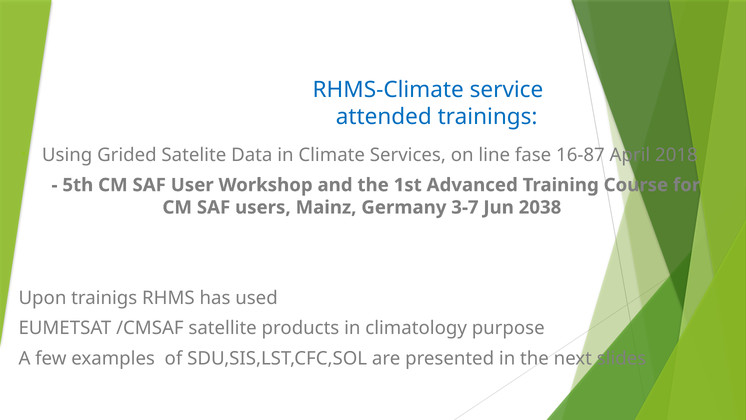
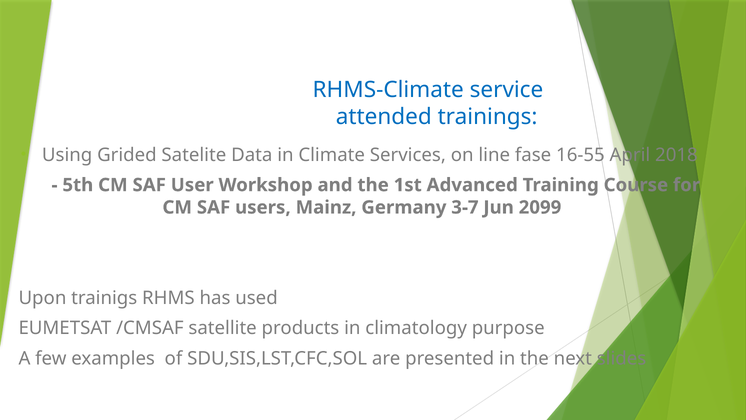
16-87: 16-87 -> 16-55
2038: 2038 -> 2099
